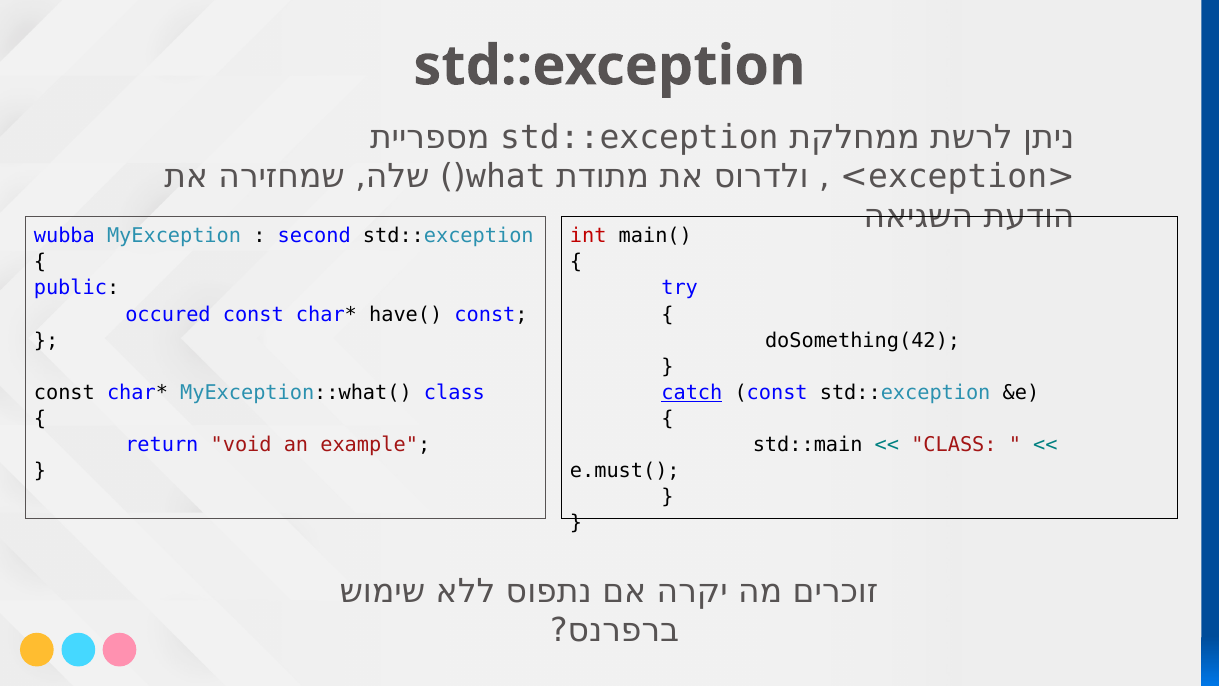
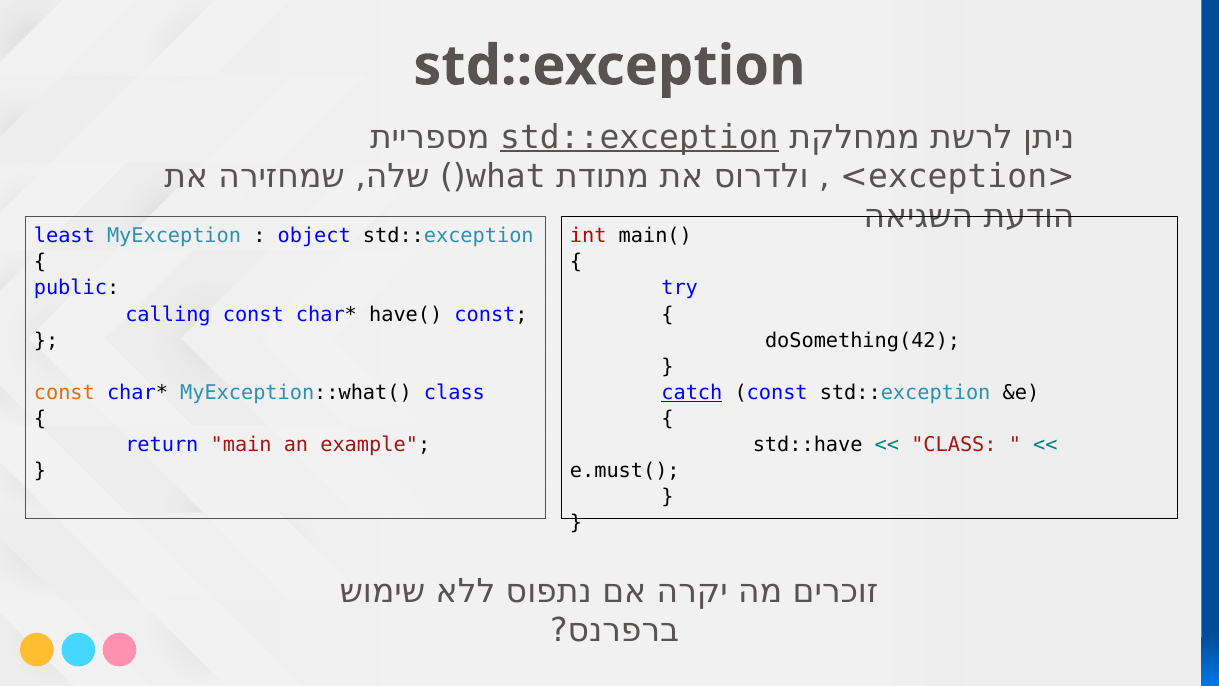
std::exception at (639, 137) underline: none -> present
wubba: wubba -> least
second: second -> object
occured: occured -> calling
const at (64, 392) colour: black -> orange
void: void -> main
std::main: std::main -> std::have
